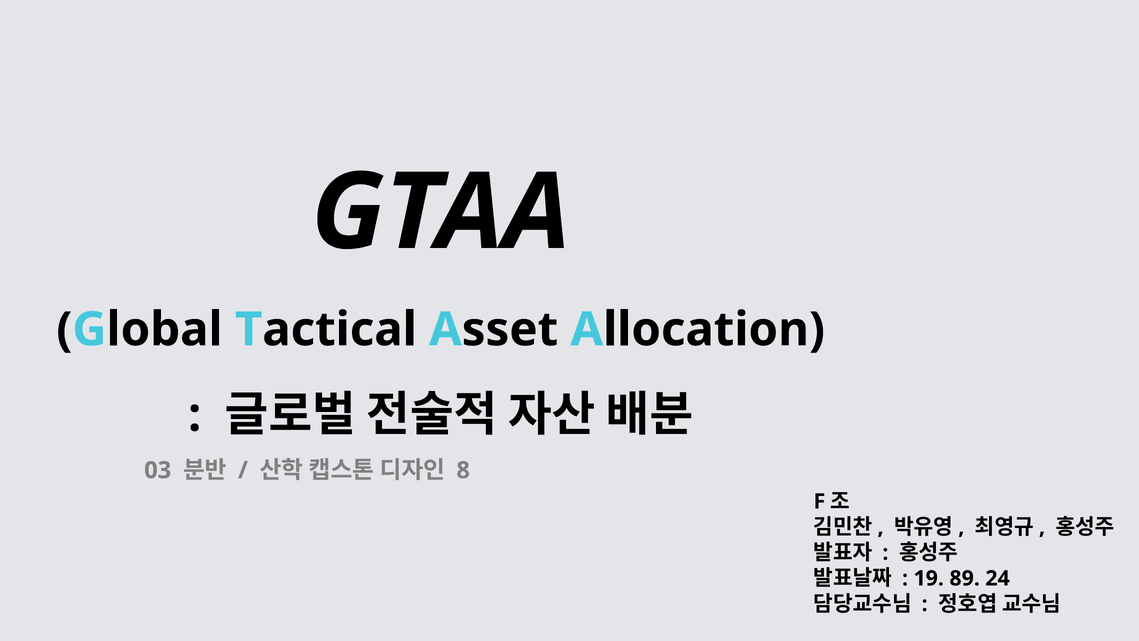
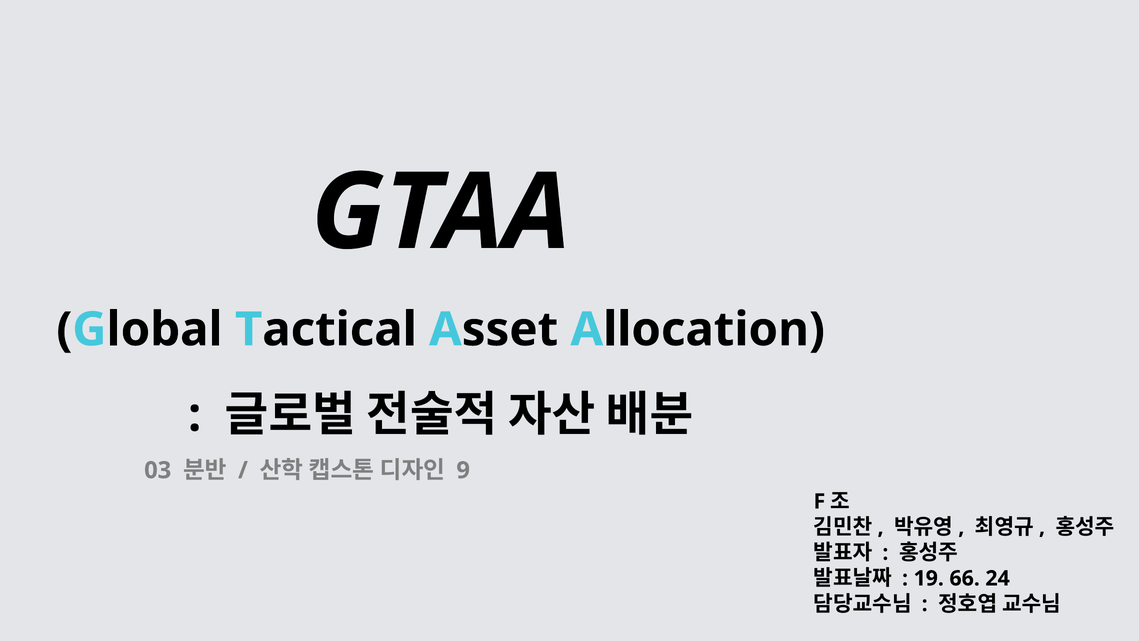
8: 8 -> 9
89: 89 -> 66
